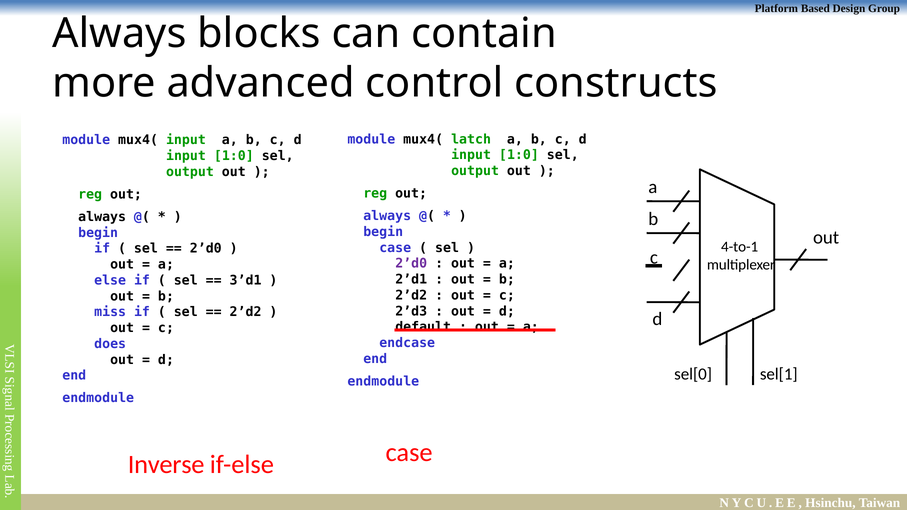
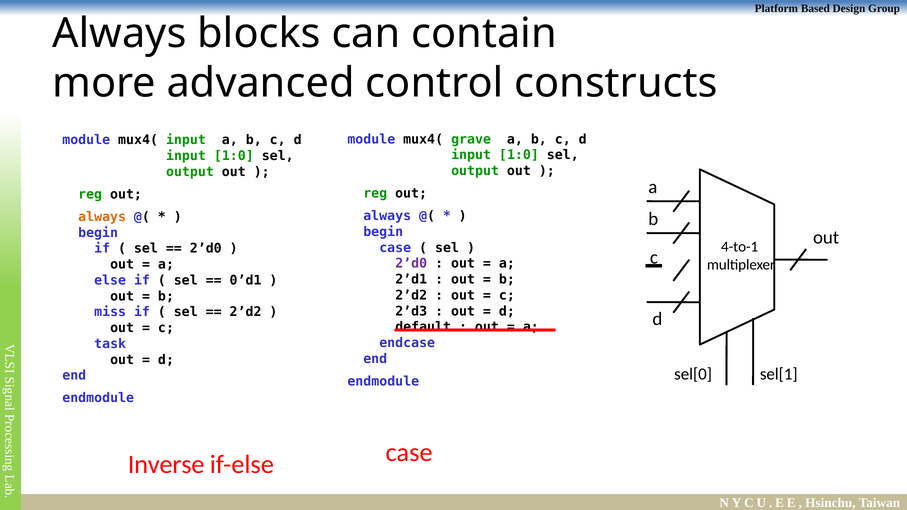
latch: latch -> grave
always at (102, 217) colour: black -> orange
3’d1: 3’d1 -> 0’d1
does: does -> task
